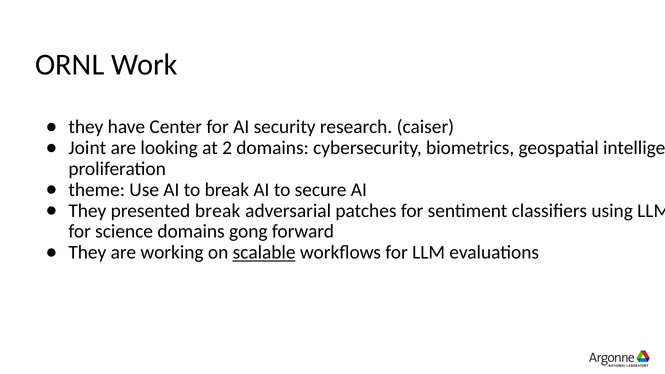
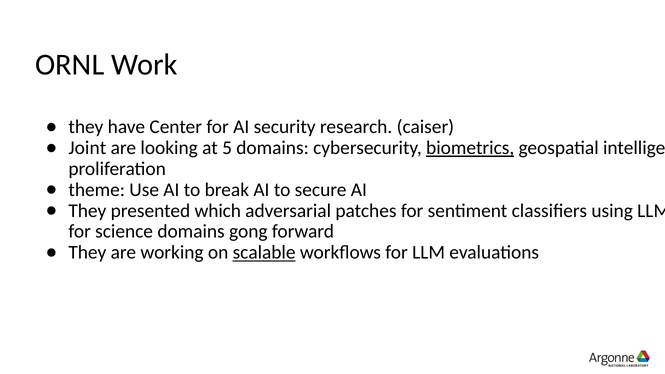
2: 2 -> 5
biometrics underline: none -> present
presented break: break -> which
